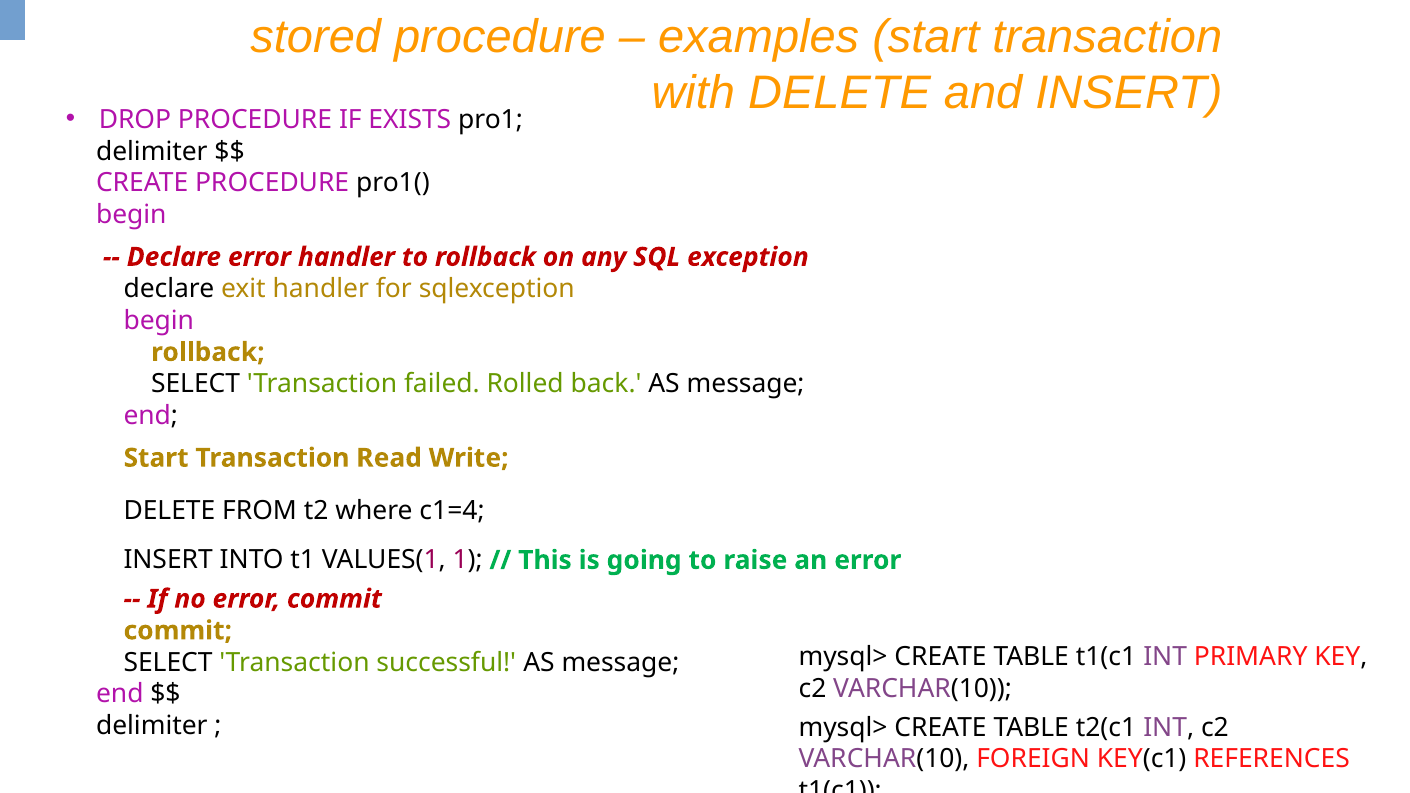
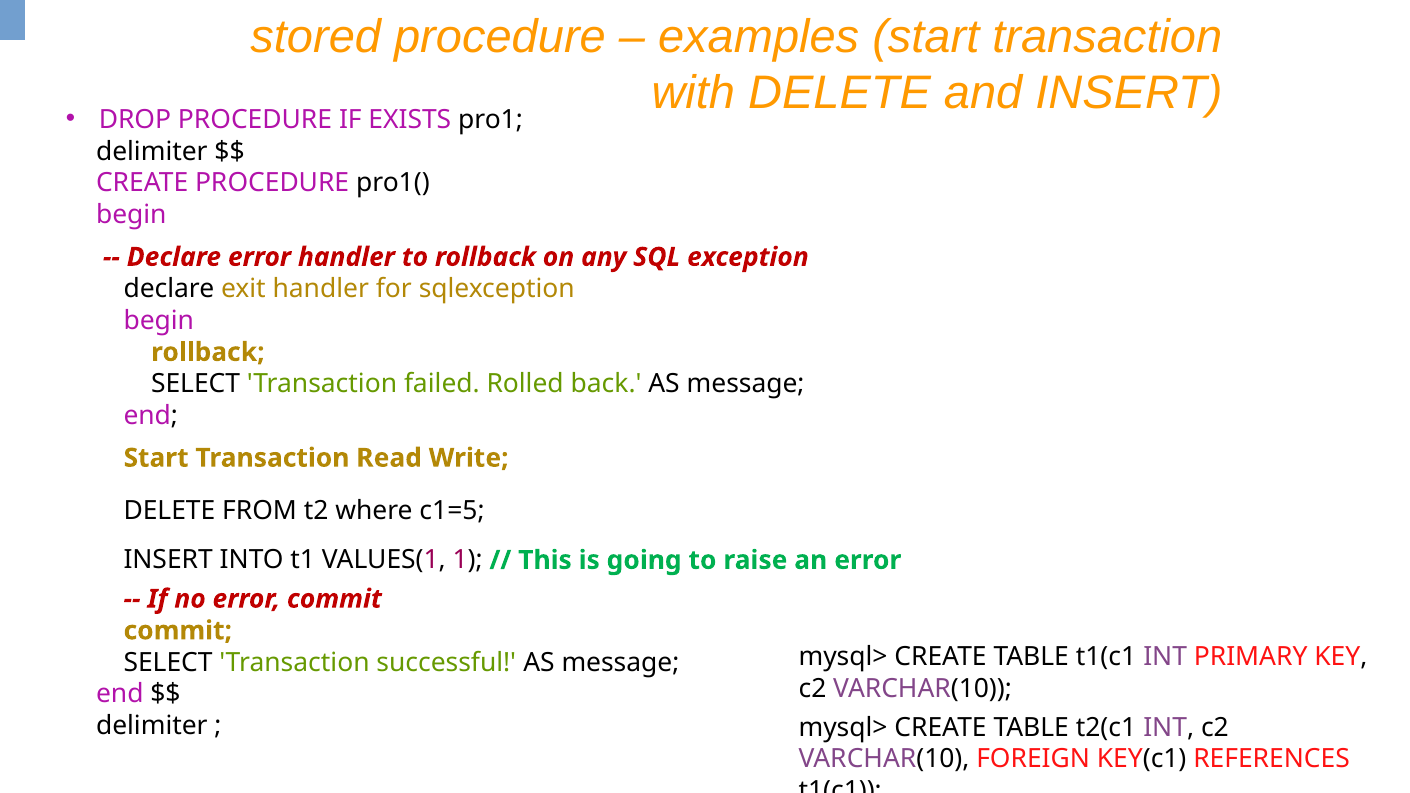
c1=4: c1=4 -> c1=5
